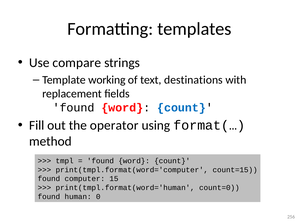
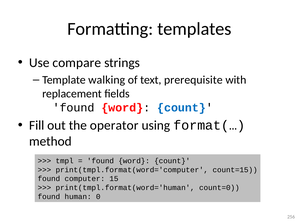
working: working -> walking
destinations: destinations -> prerequisite
